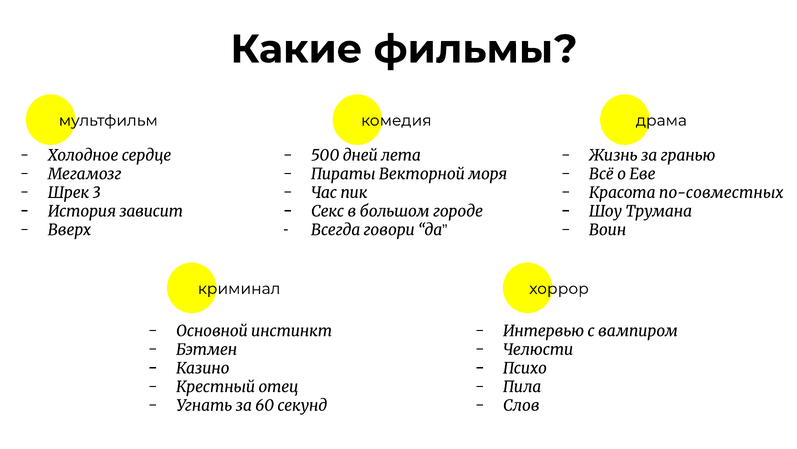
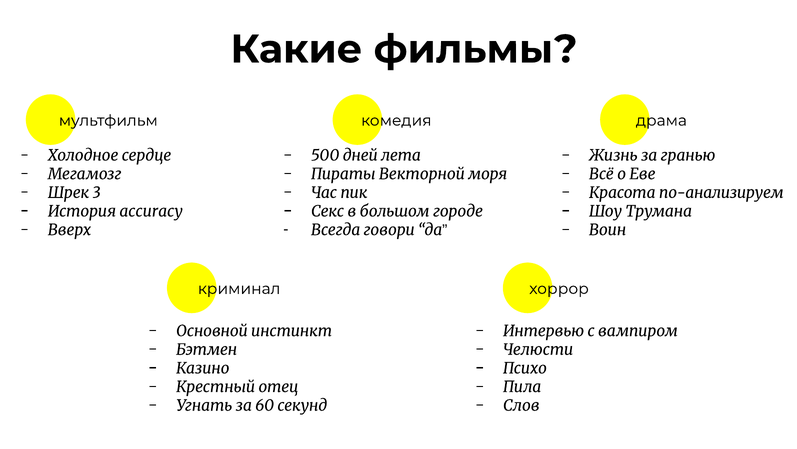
по-совместных: по-совместных -> по-анализируем
зависит: зависит -> accuracy
